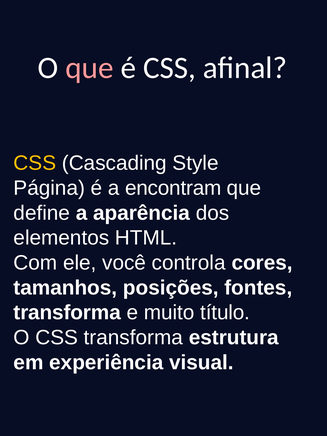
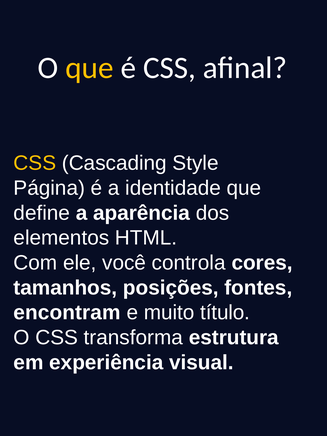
que at (89, 68) colour: pink -> yellow
encontram: encontram -> identidade
transforma at (67, 313): transforma -> encontram
